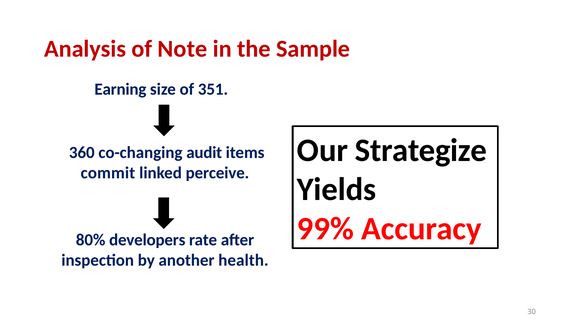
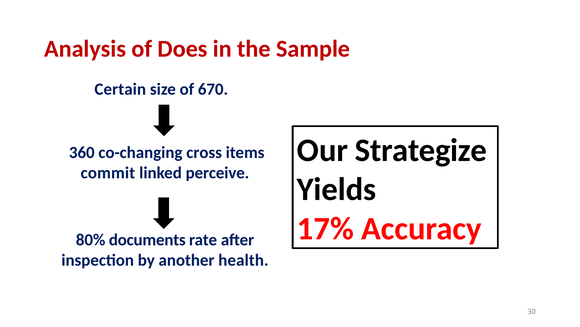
Note: Note -> Does
Earning: Earning -> Certain
351: 351 -> 670
audit: audit -> cross
99%: 99% -> 17%
developers: developers -> documents
